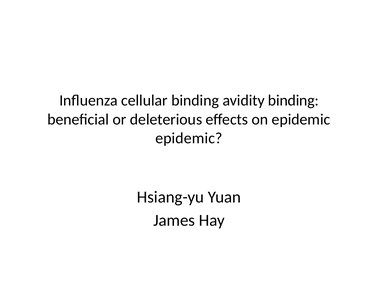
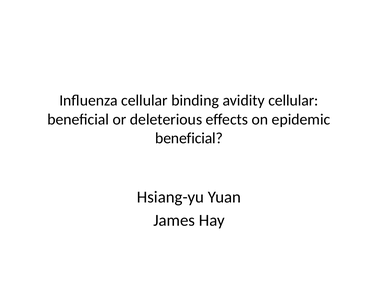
avidity binding: binding -> cellular
epidemic at (189, 138): epidemic -> beneficial
